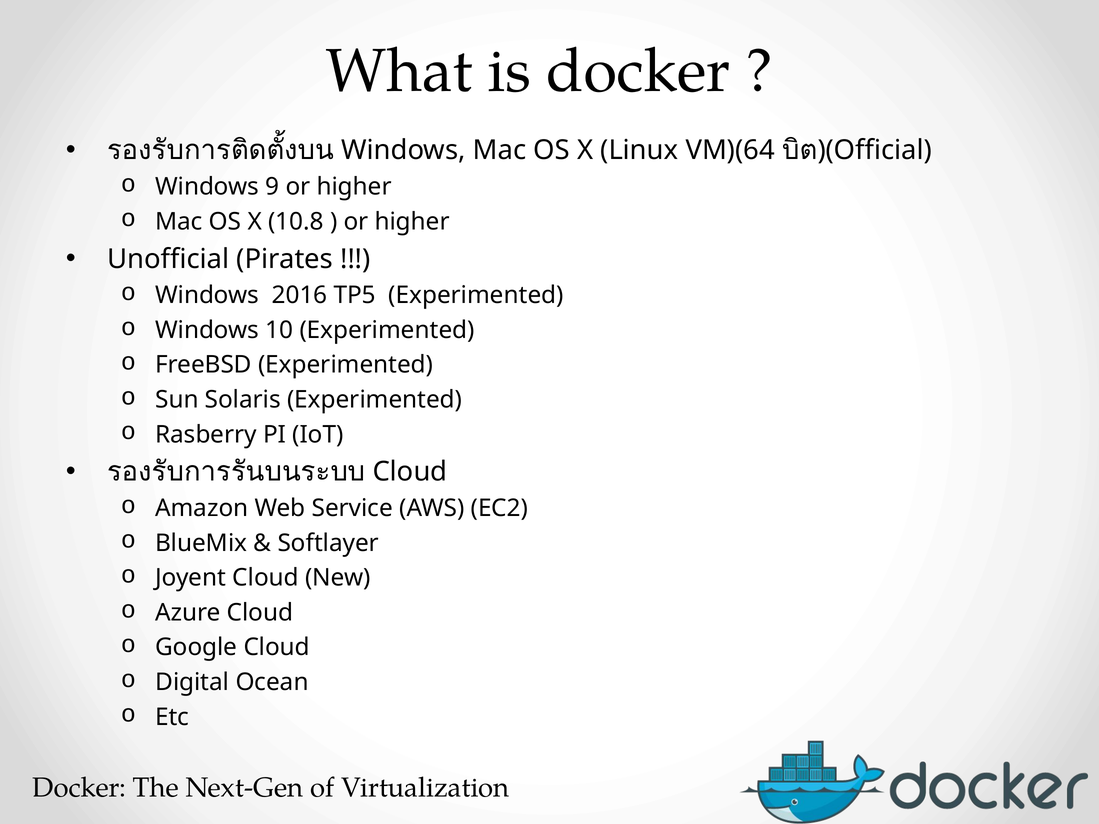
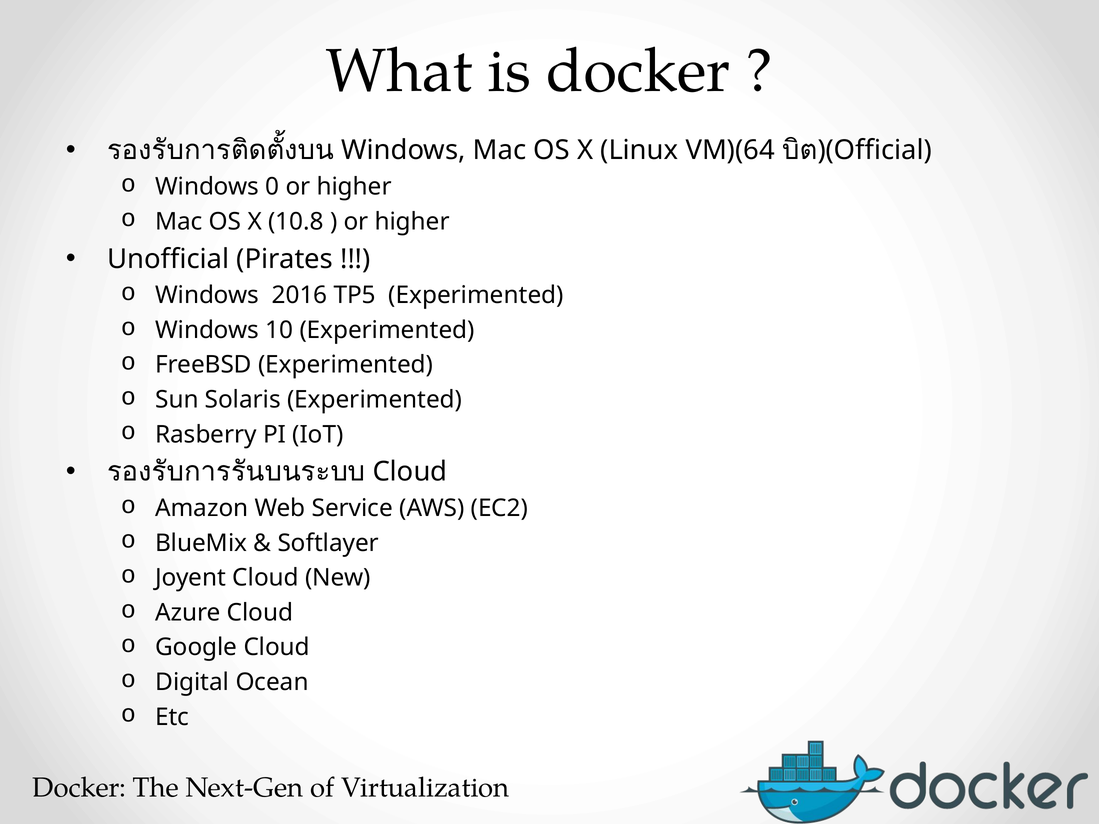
9: 9 -> 0
